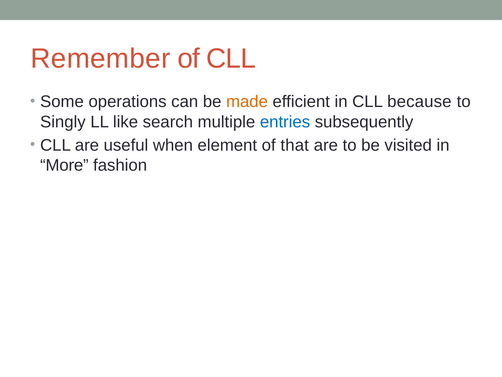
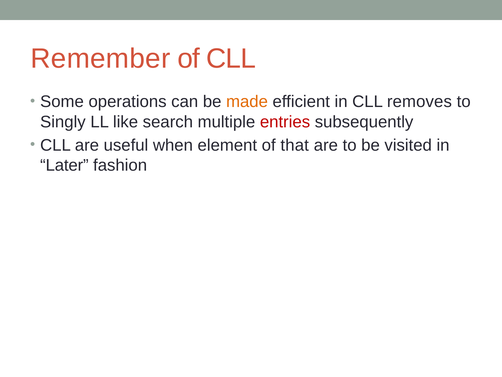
because: because -> removes
entries colour: blue -> red
More: More -> Later
